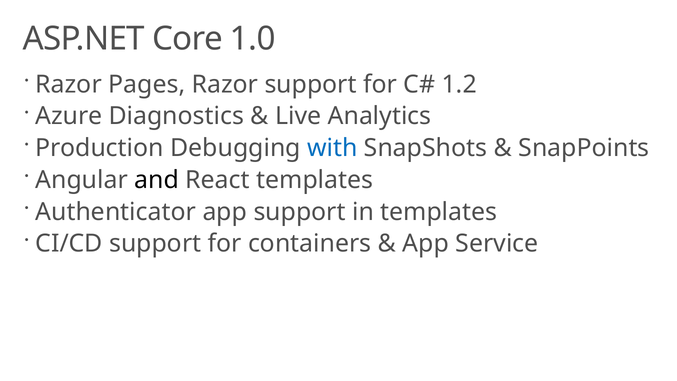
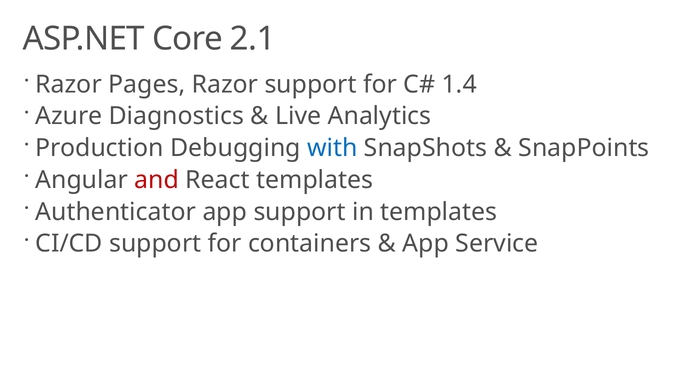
1.0: 1.0 -> 2.1
1.2: 1.2 -> 1.4
and colour: black -> red
